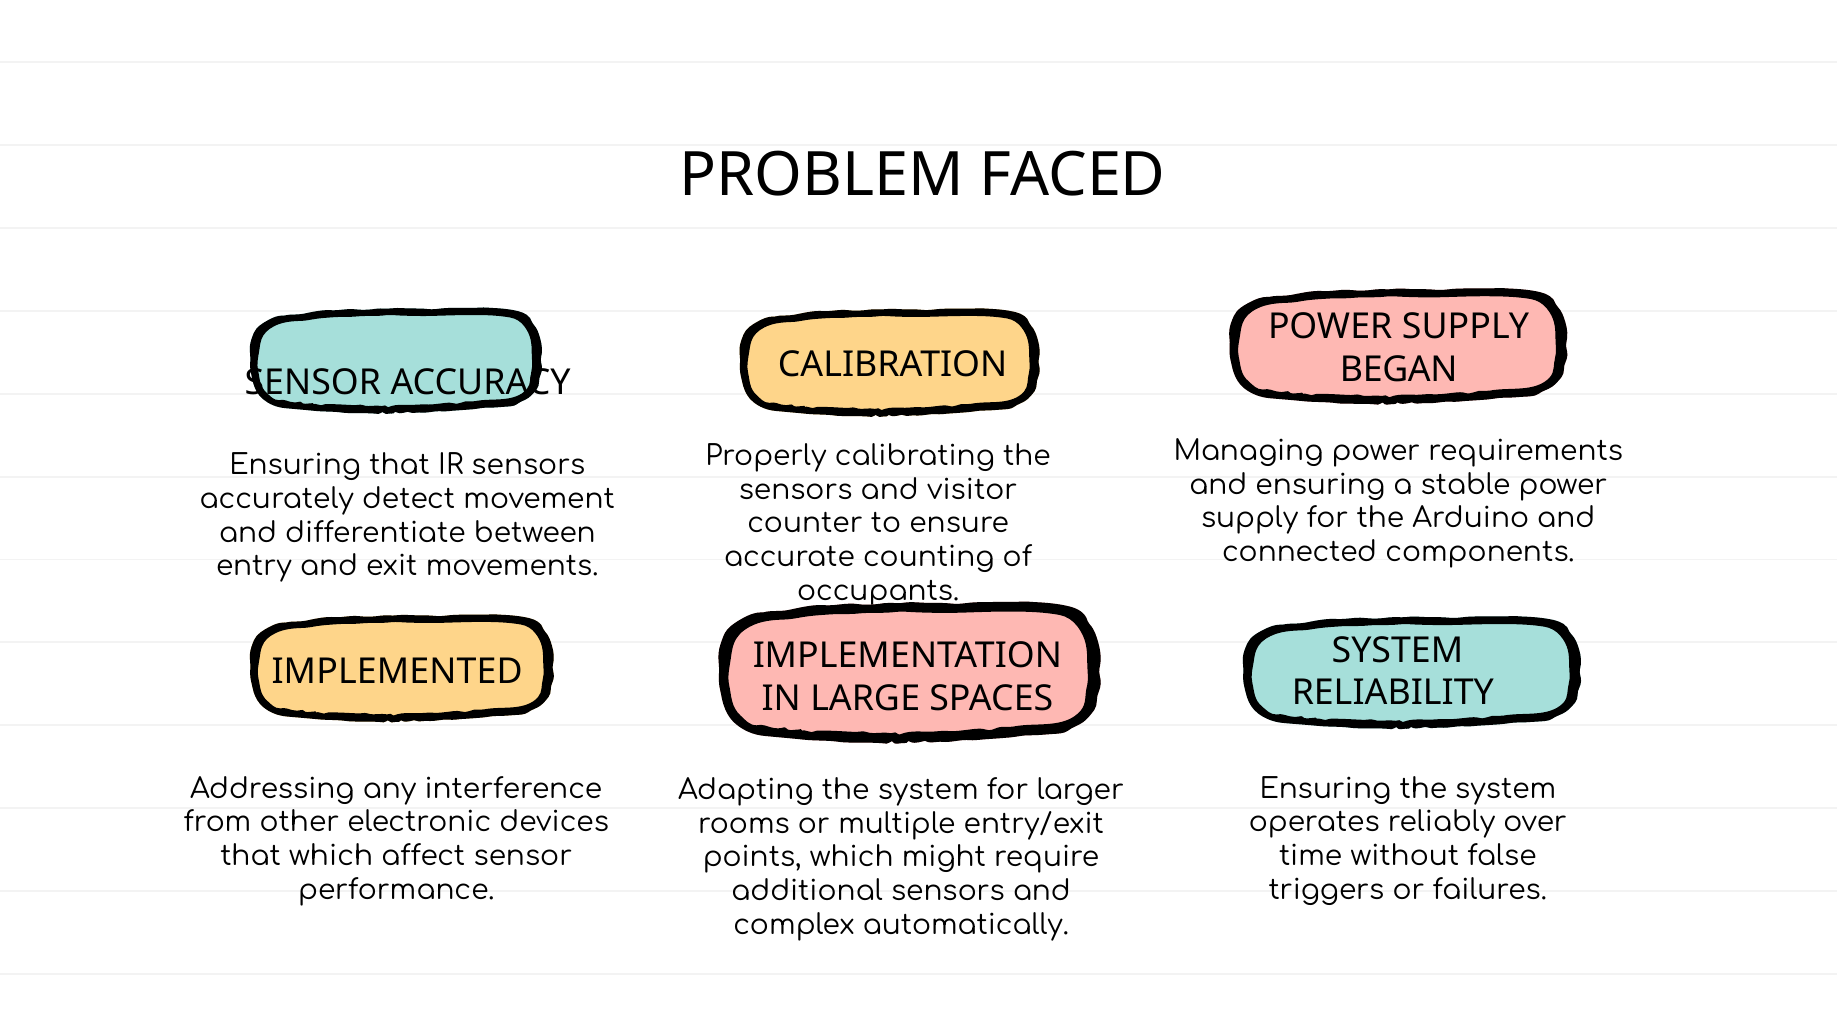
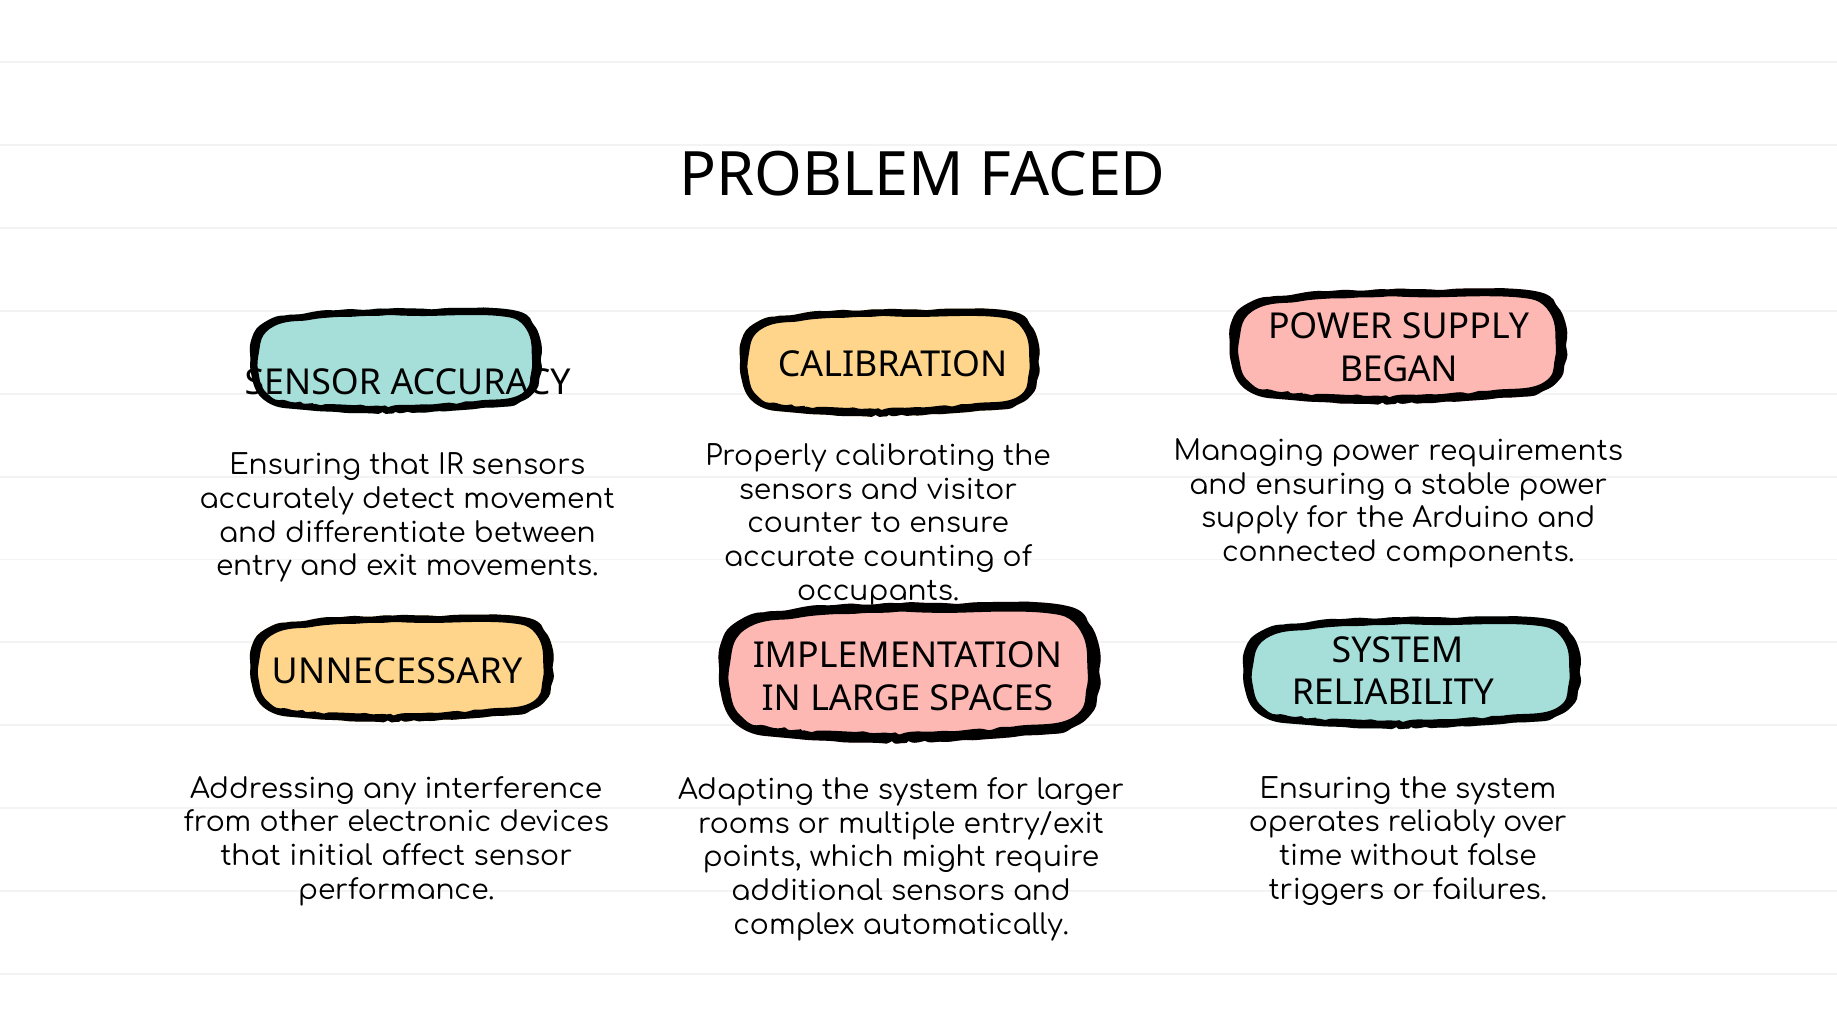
IMPLEMENTED: IMPLEMENTED -> UNNECESSARY
that which: which -> initial
